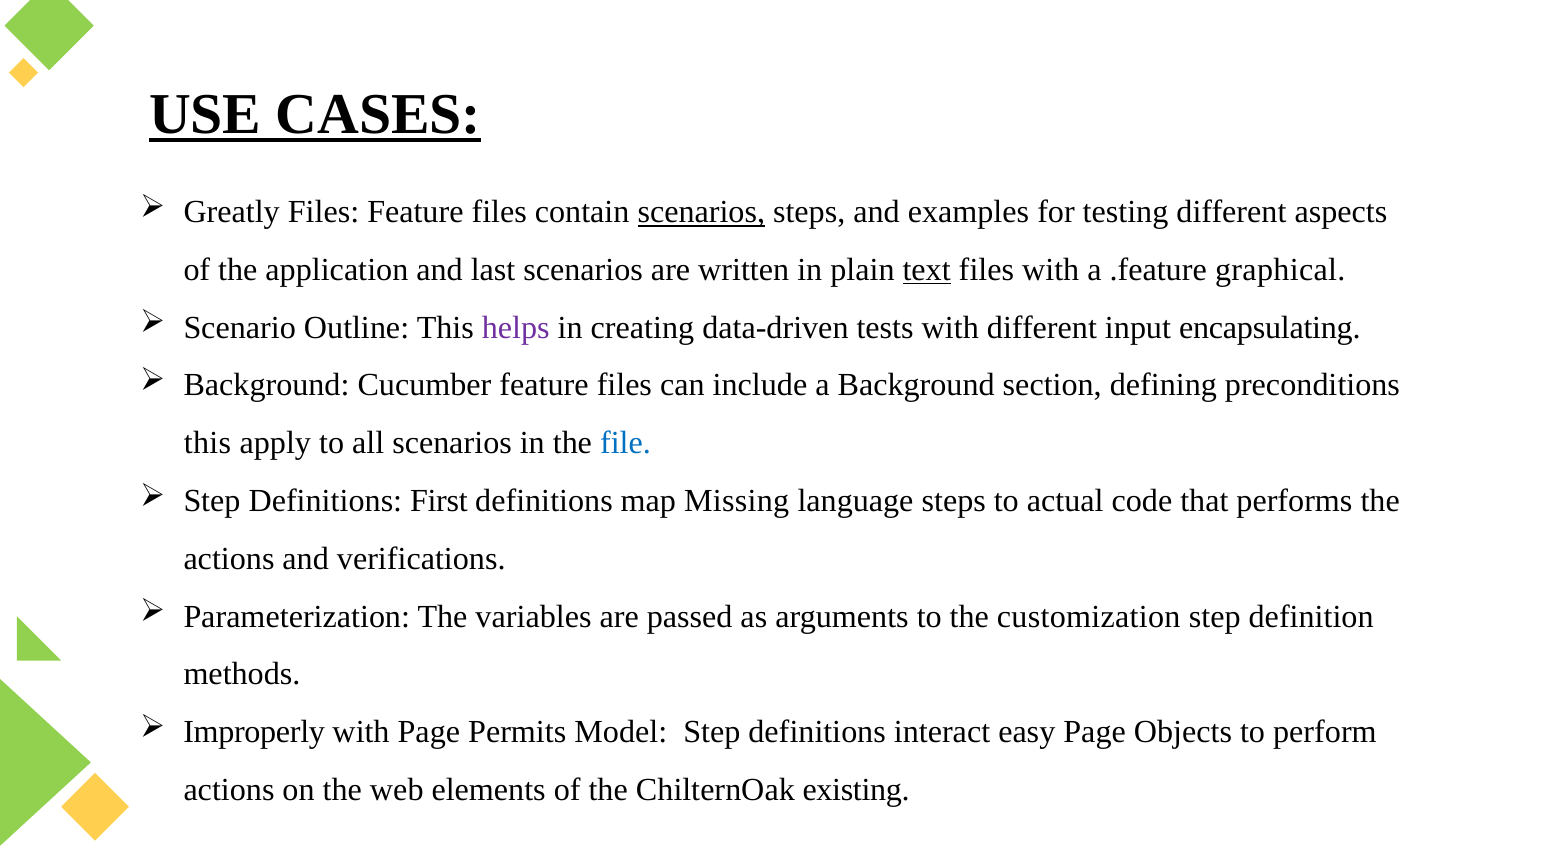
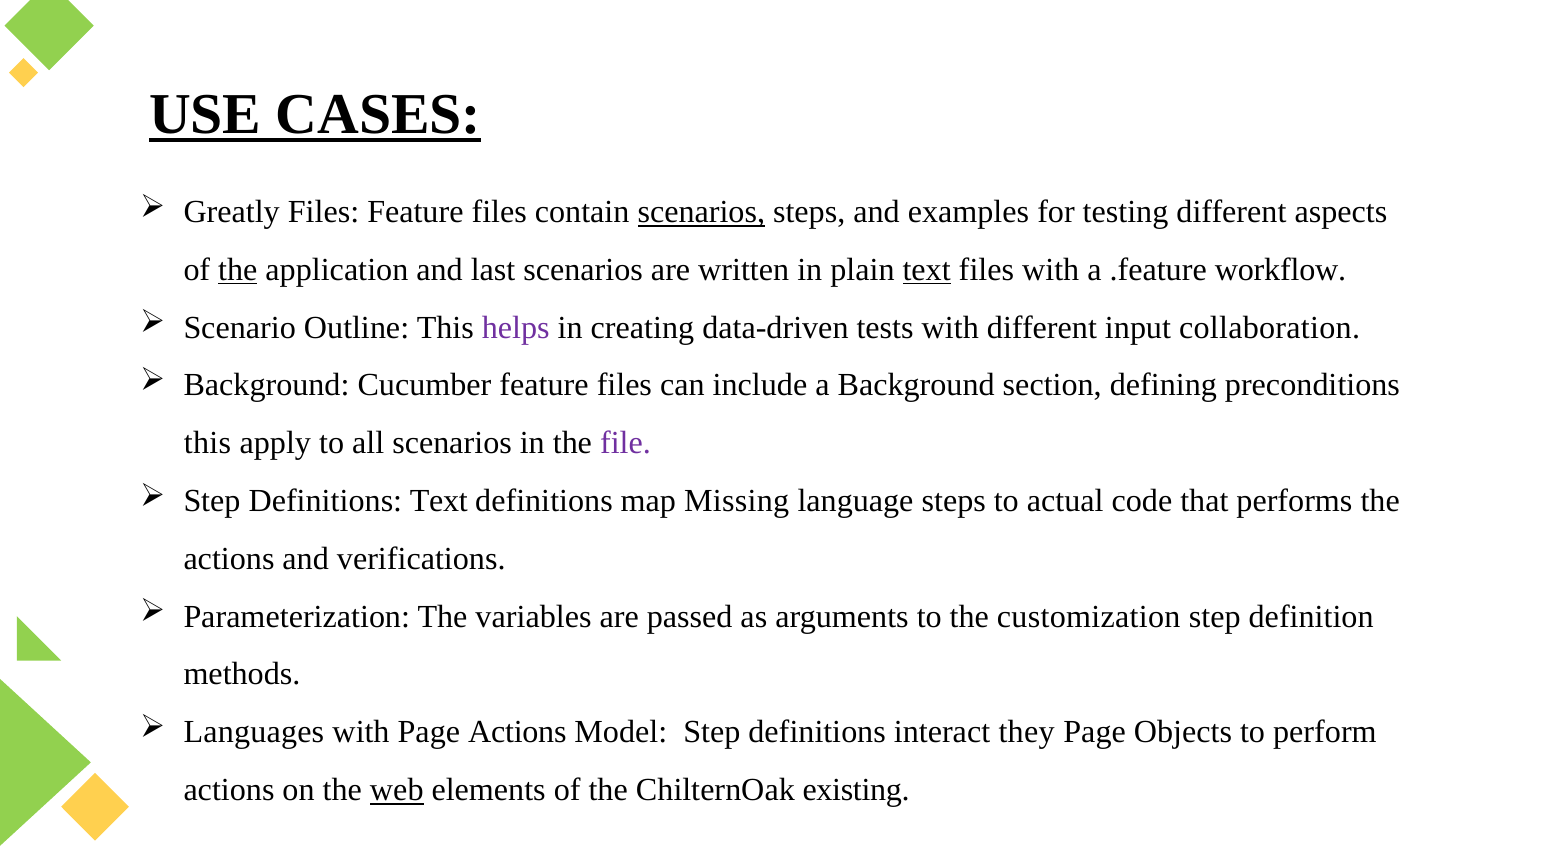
the at (238, 270) underline: none -> present
graphical: graphical -> workflow
encapsulating: encapsulating -> collaboration
file colour: blue -> purple
Definitions First: First -> Text
Improperly: Improperly -> Languages
Page Permits: Permits -> Actions
easy: easy -> they
web underline: none -> present
